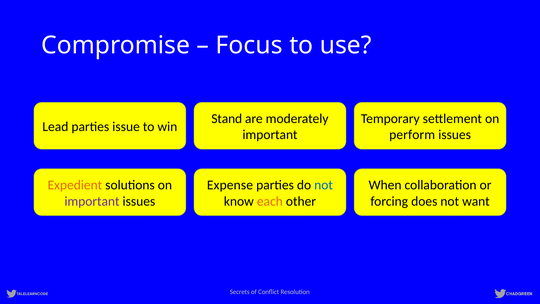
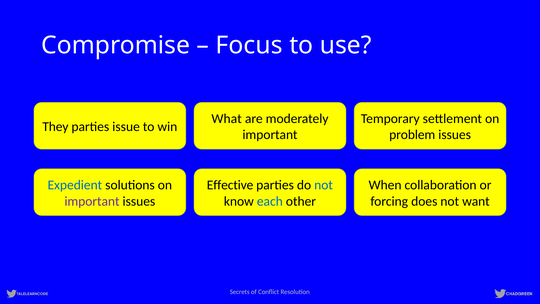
Stand: Stand -> What
Lead: Lead -> They
perform: perform -> problem
Expedient colour: orange -> blue
Expense: Expense -> Effective
each colour: orange -> blue
